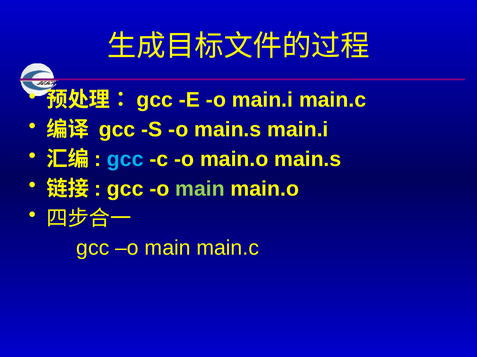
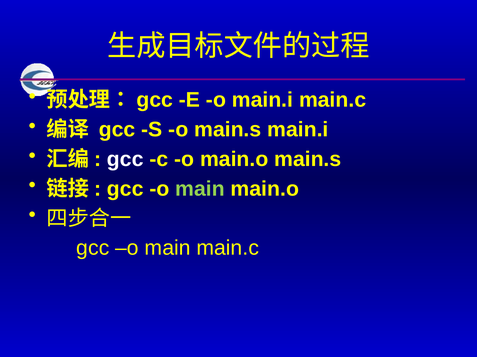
gcc at (125, 159) colour: light blue -> white
